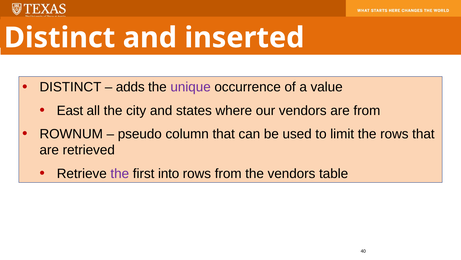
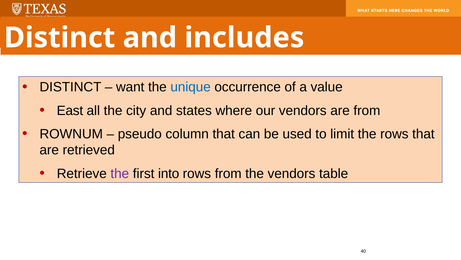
inserted: inserted -> includes
adds: adds -> want
unique colour: purple -> blue
